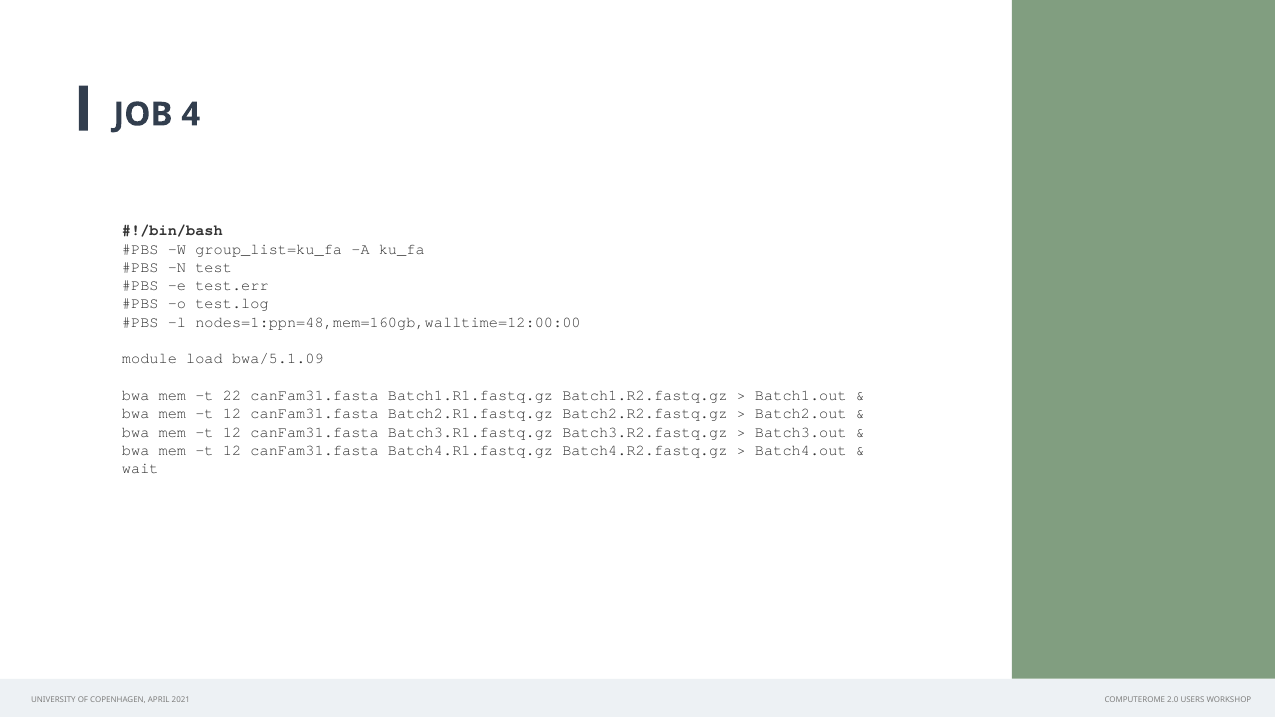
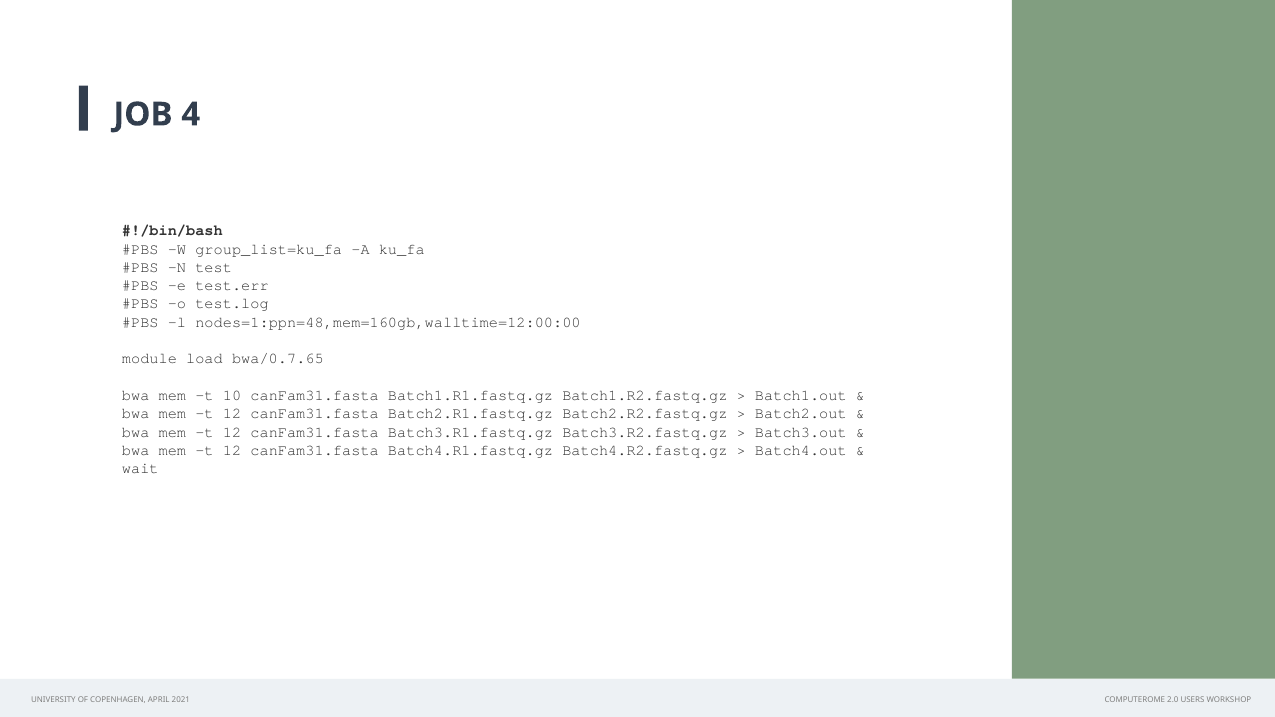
bwa/5.1.09: bwa/5.1.09 -> bwa/0.7.65
22: 22 -> 10
